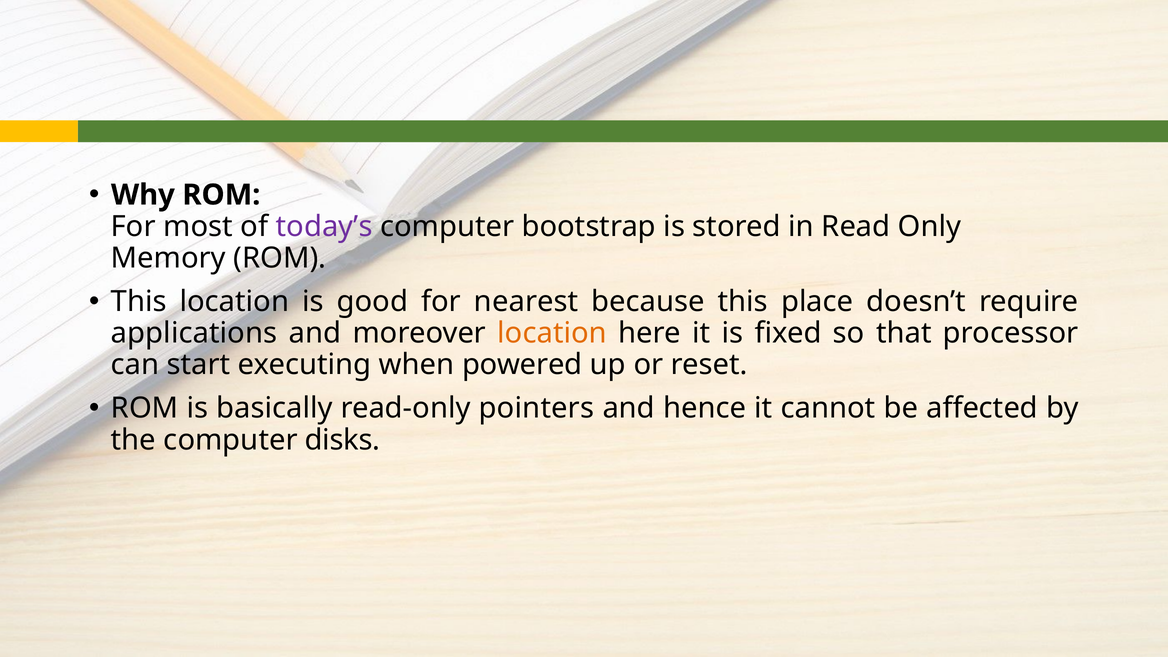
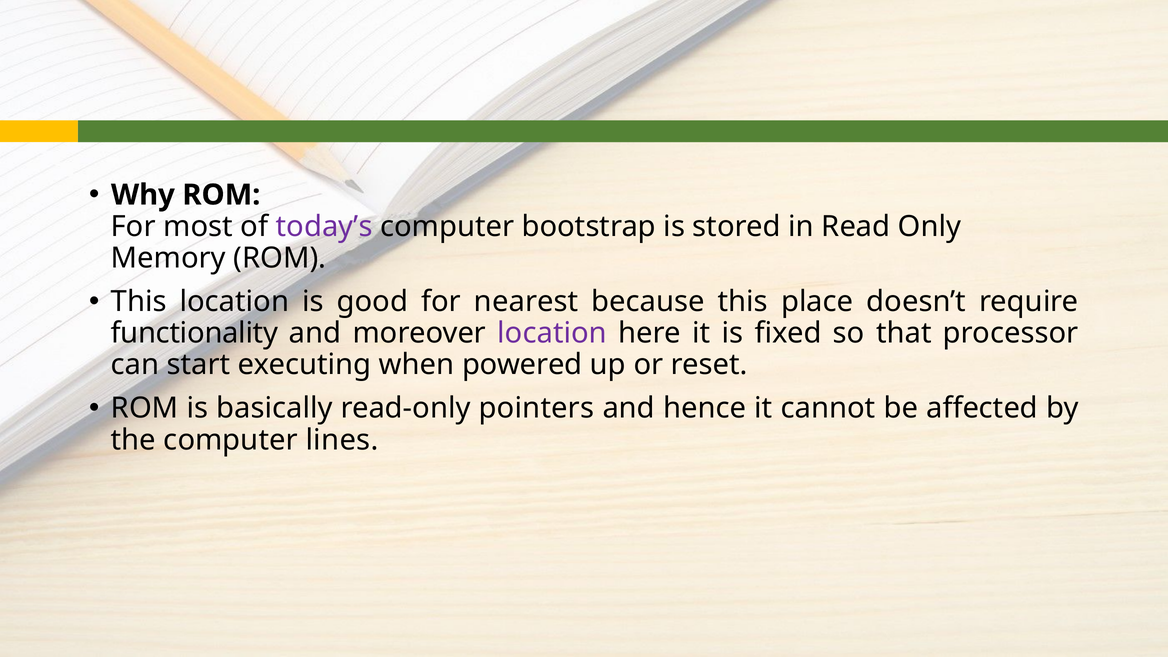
applications: applications -> functionality
location at (552, 333) colour: orange -> purple
disks: disks -> lines
